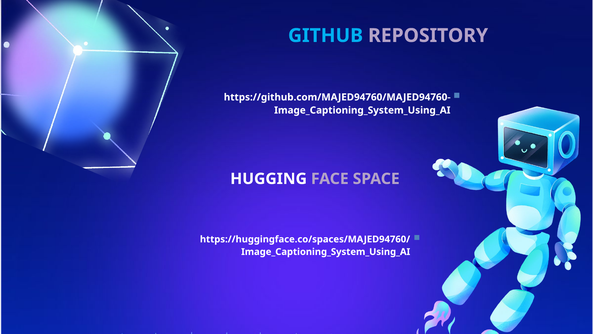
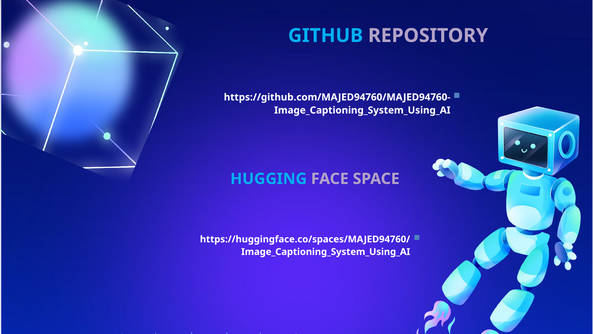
HUGGING colour: white -> light blue
